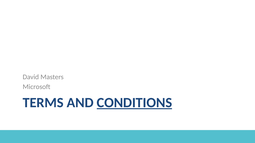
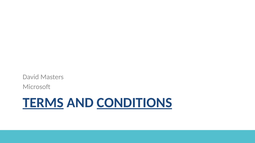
TERMS underline: none -> present
